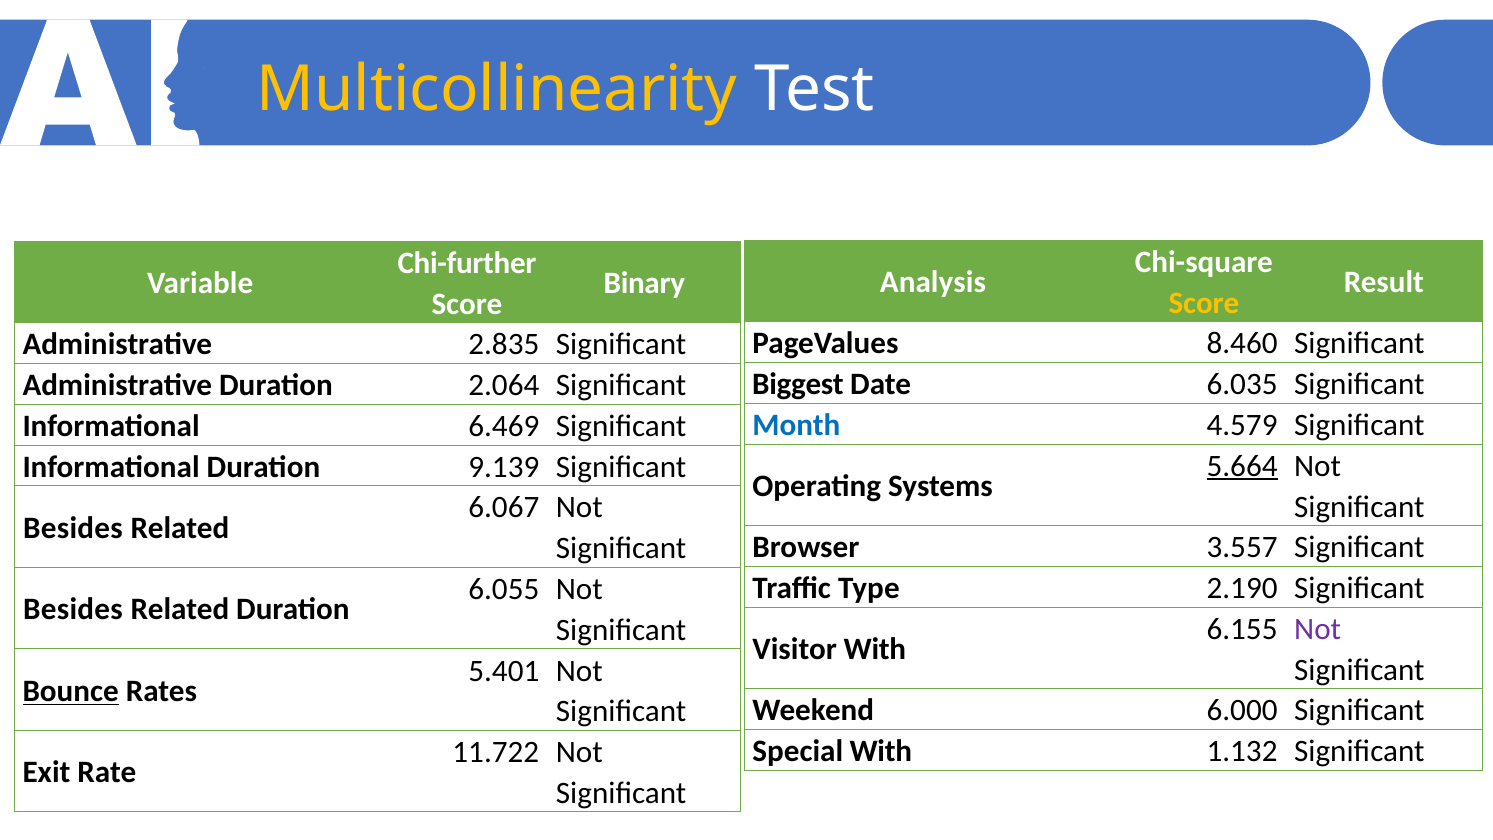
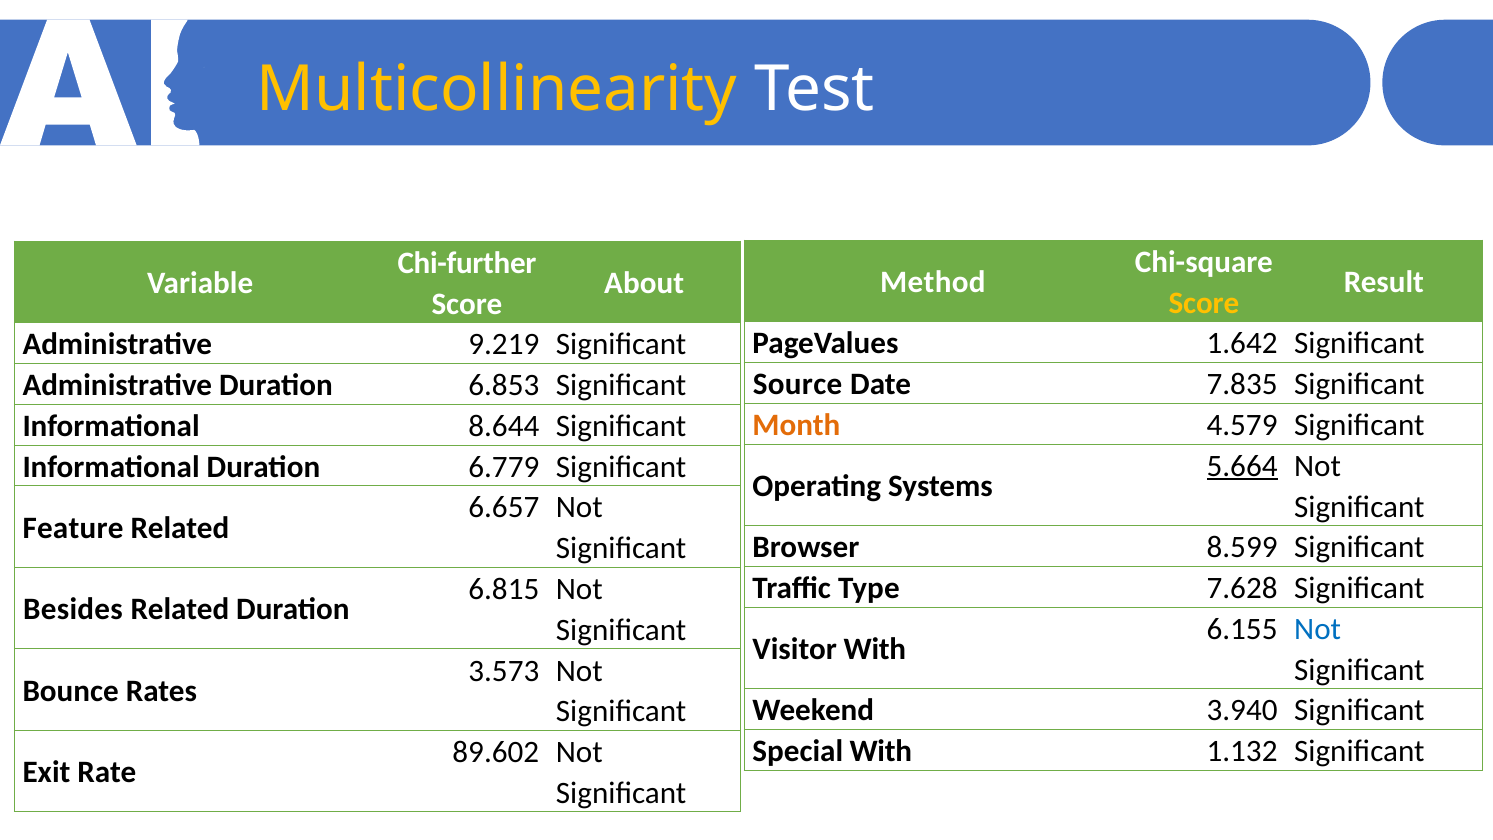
Analysis: Analysis -> Method
Binary: Binary -> About
8.460: 8.460 -> 1.642
2.835: 2.835 -> 9.219
Biggest: Biggest -> Source
6.035: 6.035 -> 7.835
2.064: 2.064 -> 6.853
Month colour: blue -> orange
6.469: 6.469 -> 8.644
9.139: 9.139 -> 6.779
6.067: 6.067 -> 6.657
Besides at (73, 528): Besides -> Feature
3.557: 3.557 -> 8.599
2.190: 2.190 -> 7.628
6.055: 6.055 -> 6.815
Not at (1318, 629) colour: purple -> blue
5.401: 5.401 -> 3.573
Bounce underline: present -> none
6.000: 6.000 -> 3.940
11.722: 11.722 -> 89.602
